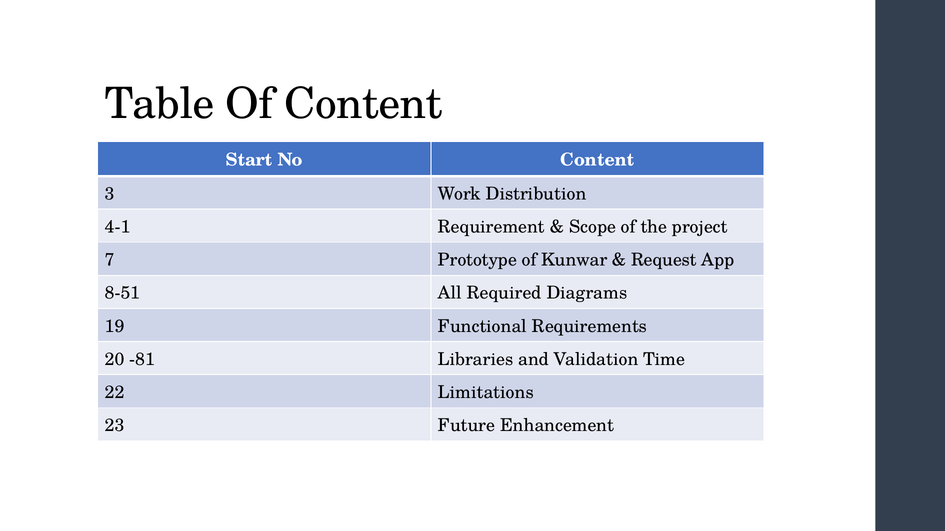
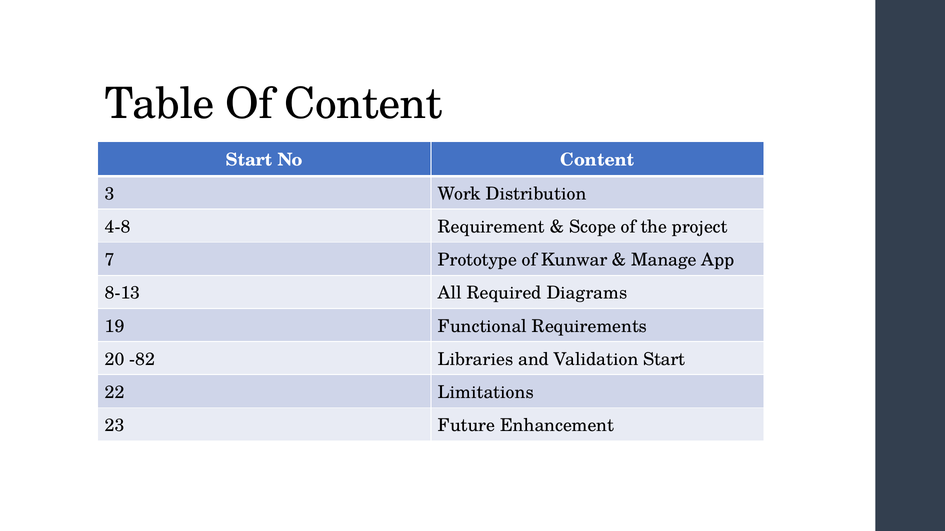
4-1: 4-1 -> 4-8
Request: Request -> Manage
8-51: 8-51 -> 8-13
-81: -81 -> -82
Validation Time: Time -> Start
